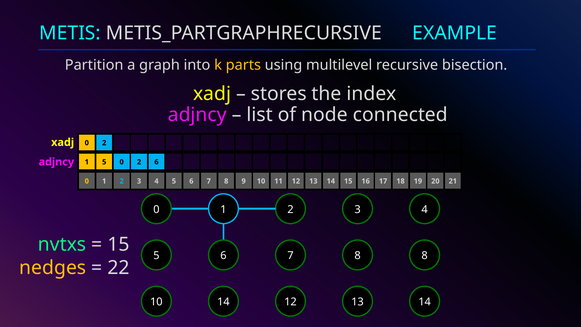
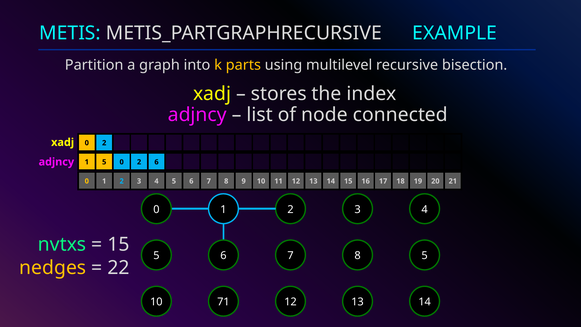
8 8: 8 -> 5
10 14: 14 -> 71
